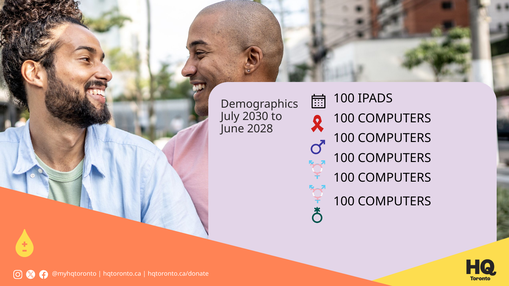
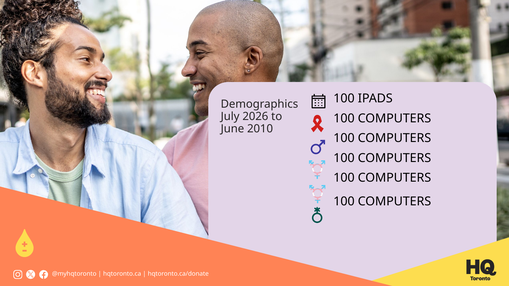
2030: 2030 -> 2026
2028: 2028 -> 2010
